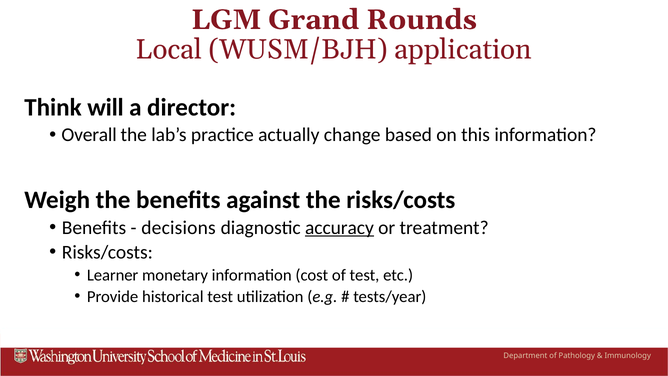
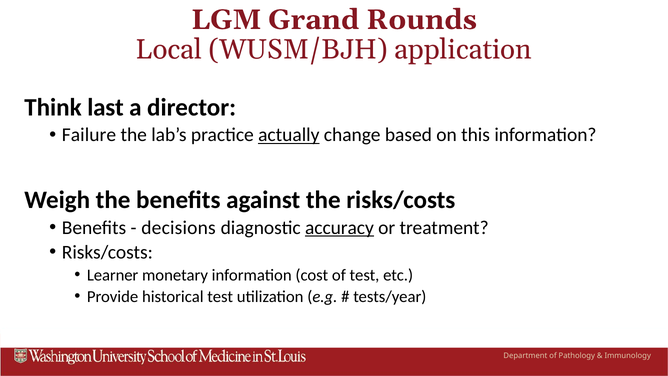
will: will -> last
Overall: Overall -> Failure
actually underline: none -> present
